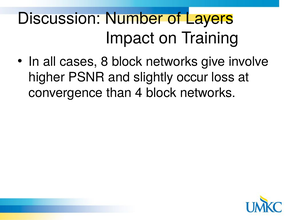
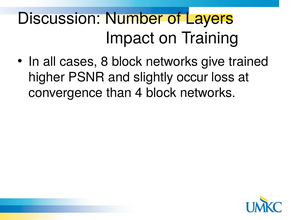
involve: involve -> trained
